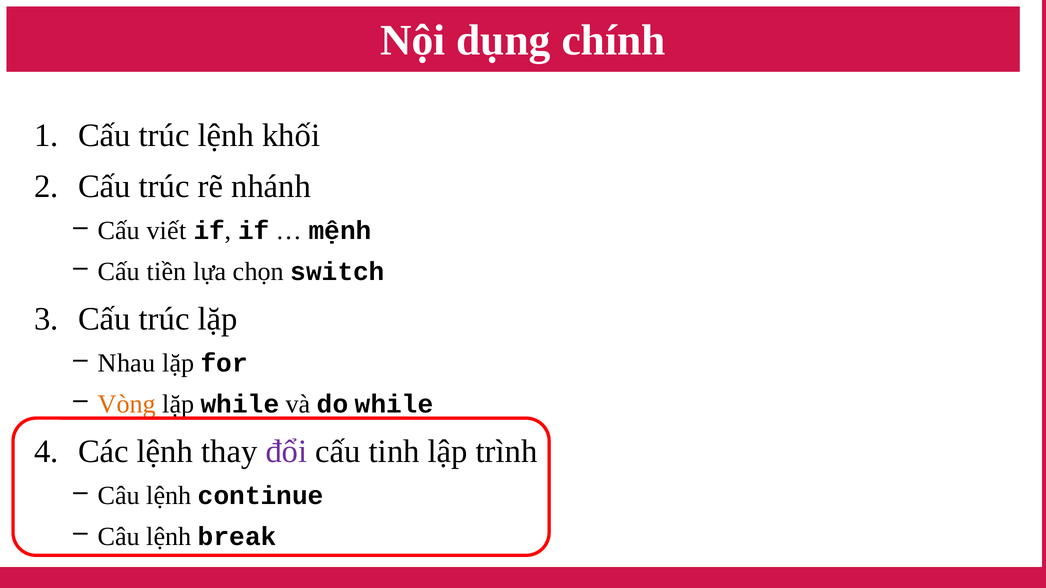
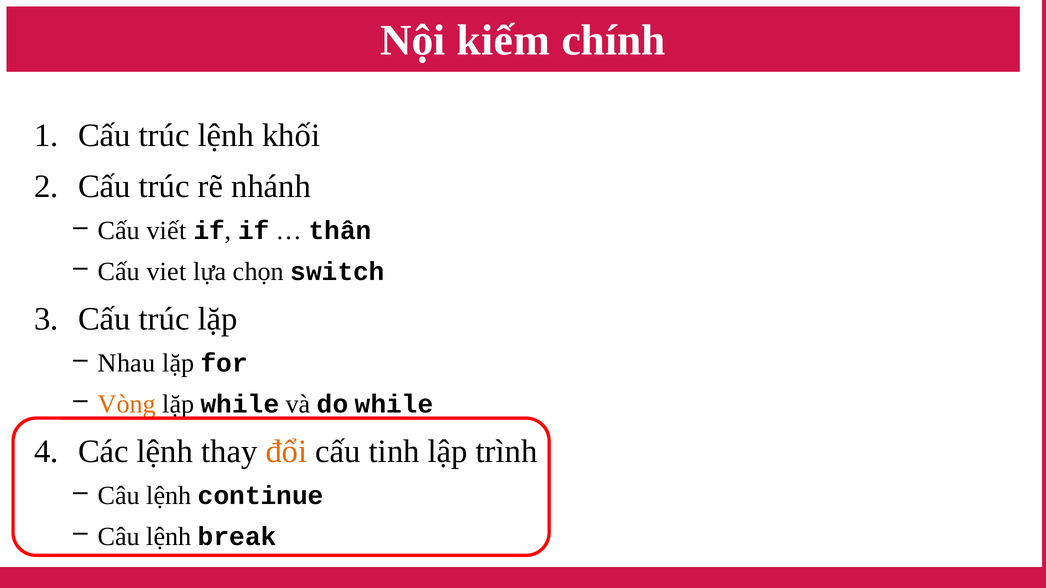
dụng: dụng -> kiếm
mệnh: mệnh -> thân
tiền: tiền -> viet
đổi colour: purple -> orange
